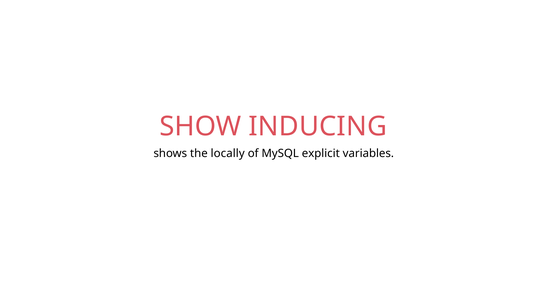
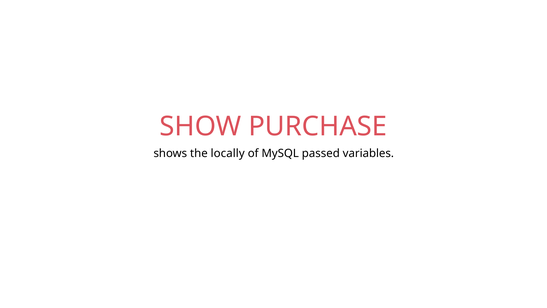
INDUCING: INDUCING -> PURCHASE
explicit: explicit -> passed
